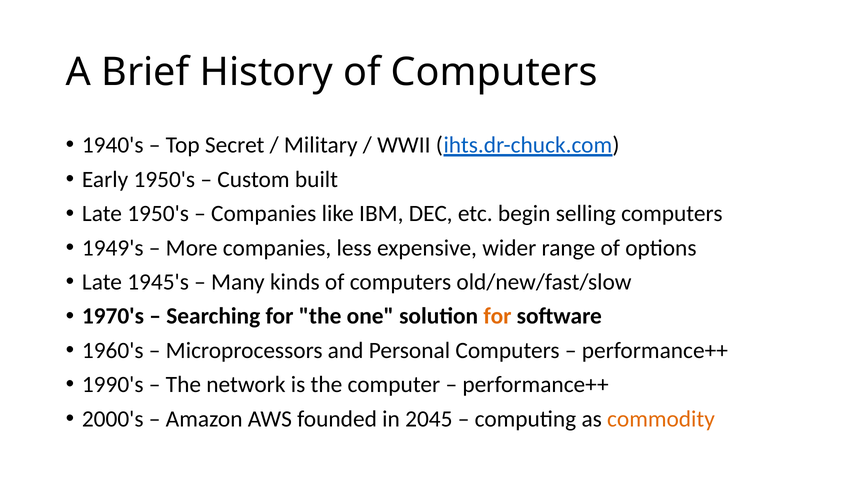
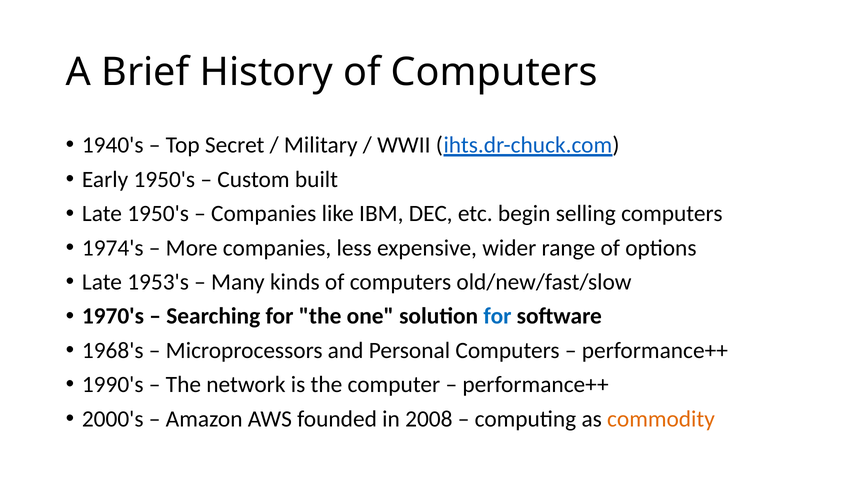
1949's: 1949's -> 1974's
1945's: 1945's -> 1953's
for at (497, 317) colour: orange -> blue
1960's: 1960's -> 1968's
2045: 2045 -> 2008
